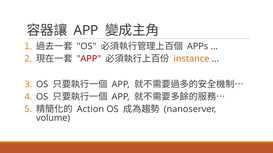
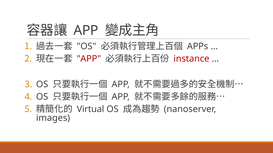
instance colour: orange -> red
Action: Action -> Virtual
volume: volume -> images
